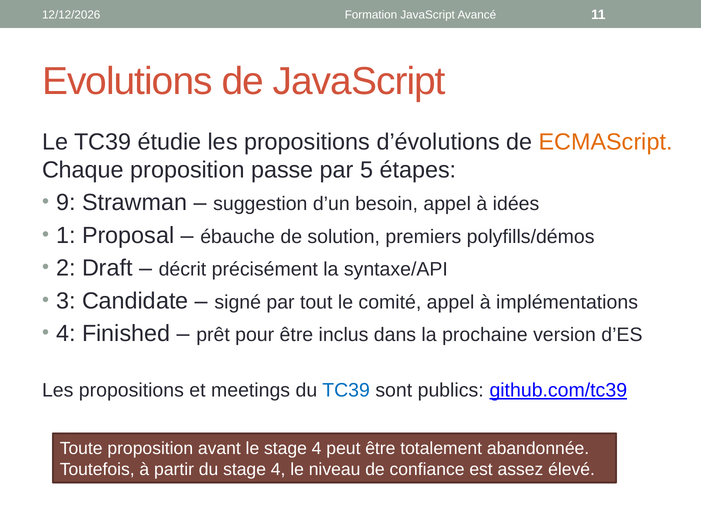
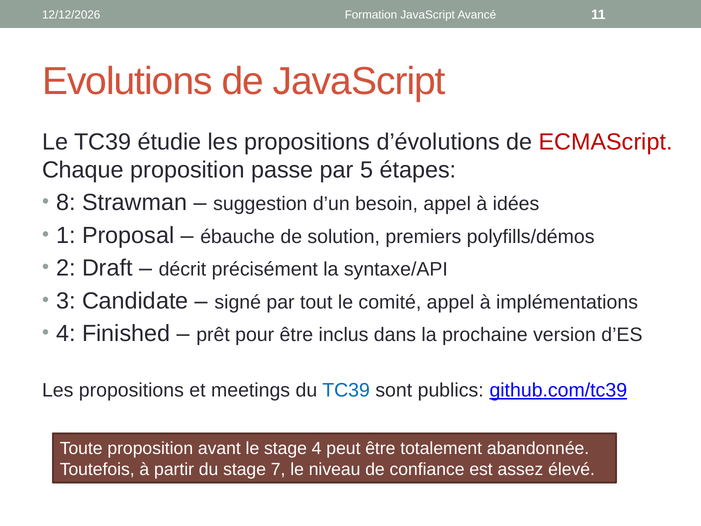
ECMAScript colour: orange -> red
9: 9 -> 8
du stage 4: 4 -> 7
